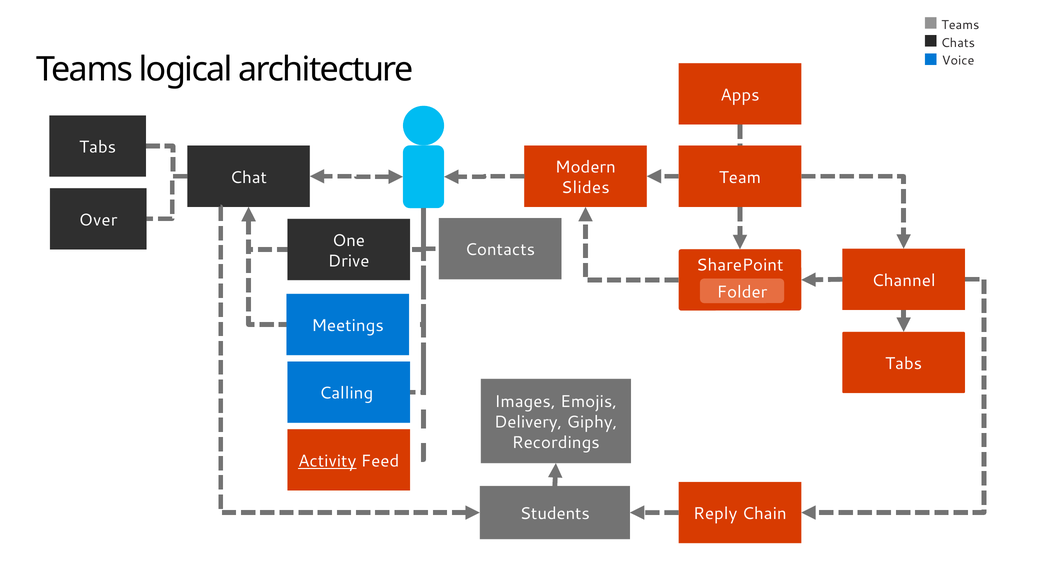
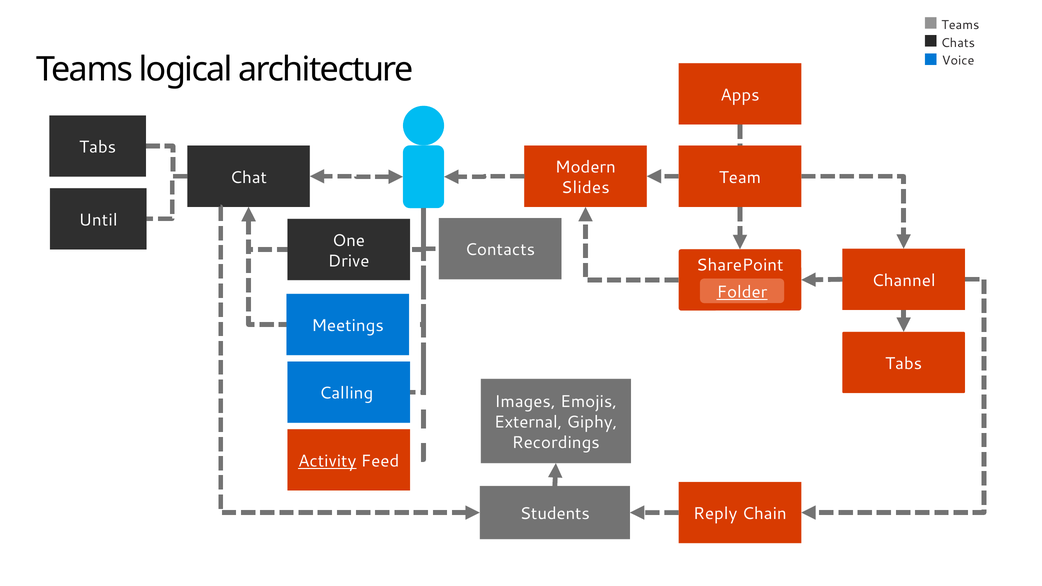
Over: Over -> Until
Folder underline: none -> present
Delivery: Delivery -> External
